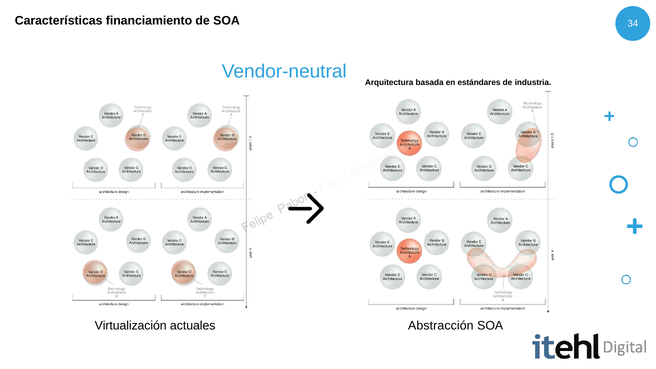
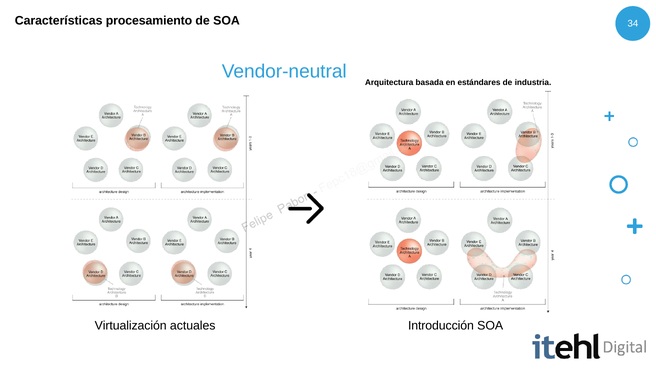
financiamiento: financiamiento -> procesamiento
Abstracción: Abstracción -> Introducción
